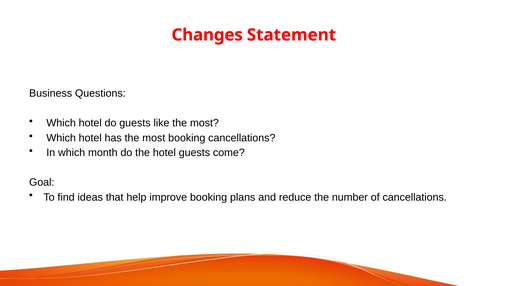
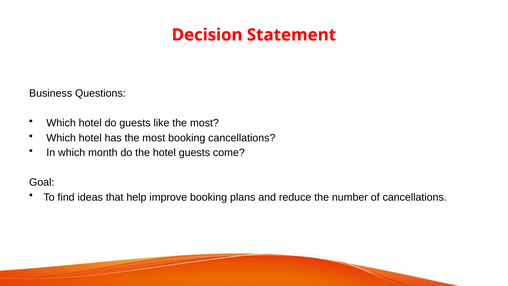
Changes: Changes -> Decision
